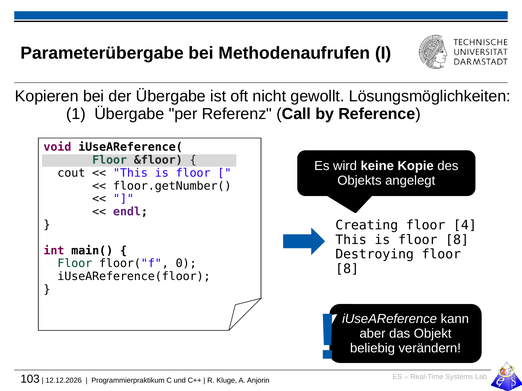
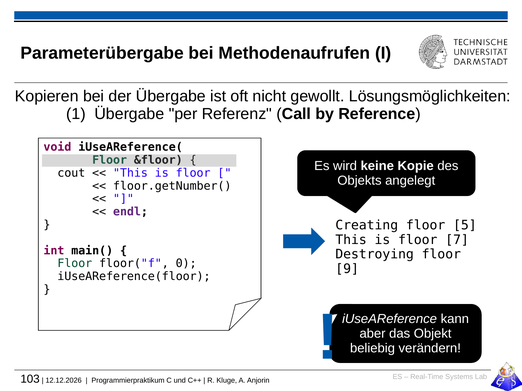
4: 4 -> 5
is floor 8: 8 -> 7
8 at (347, 269): 8 -> 9
